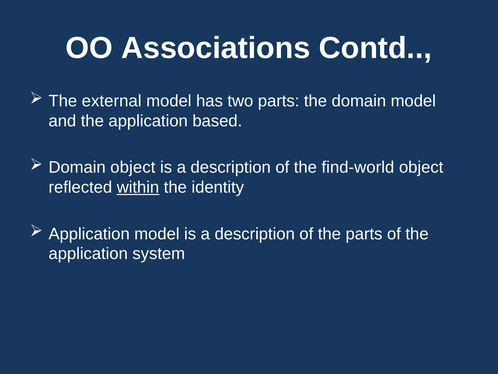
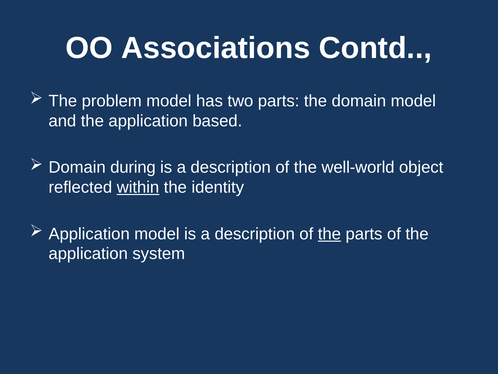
external: external -> problem
Domain object: object -> during
find-world: find-world -> well-world
the at (329, 234) underline: none -> present
